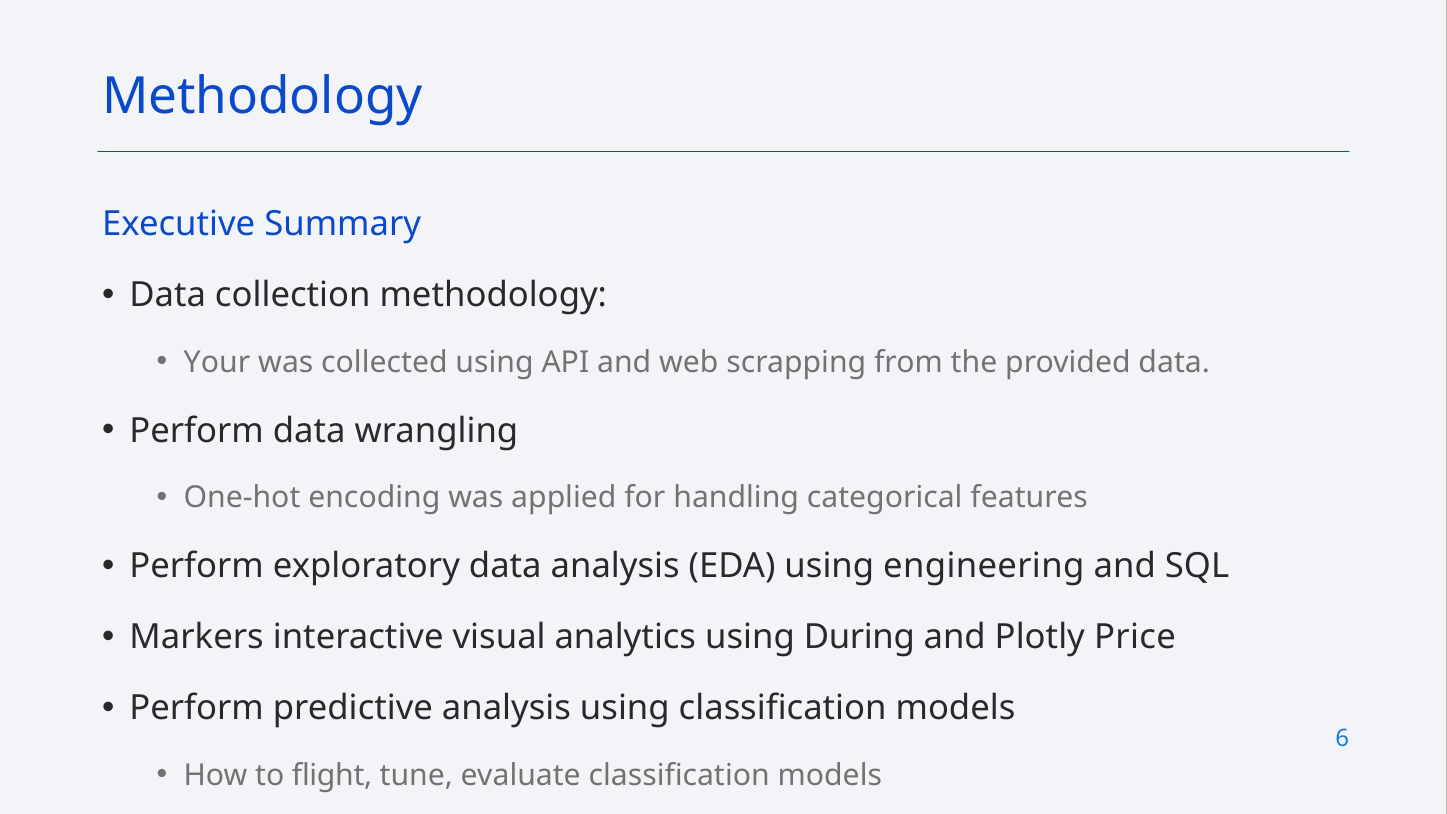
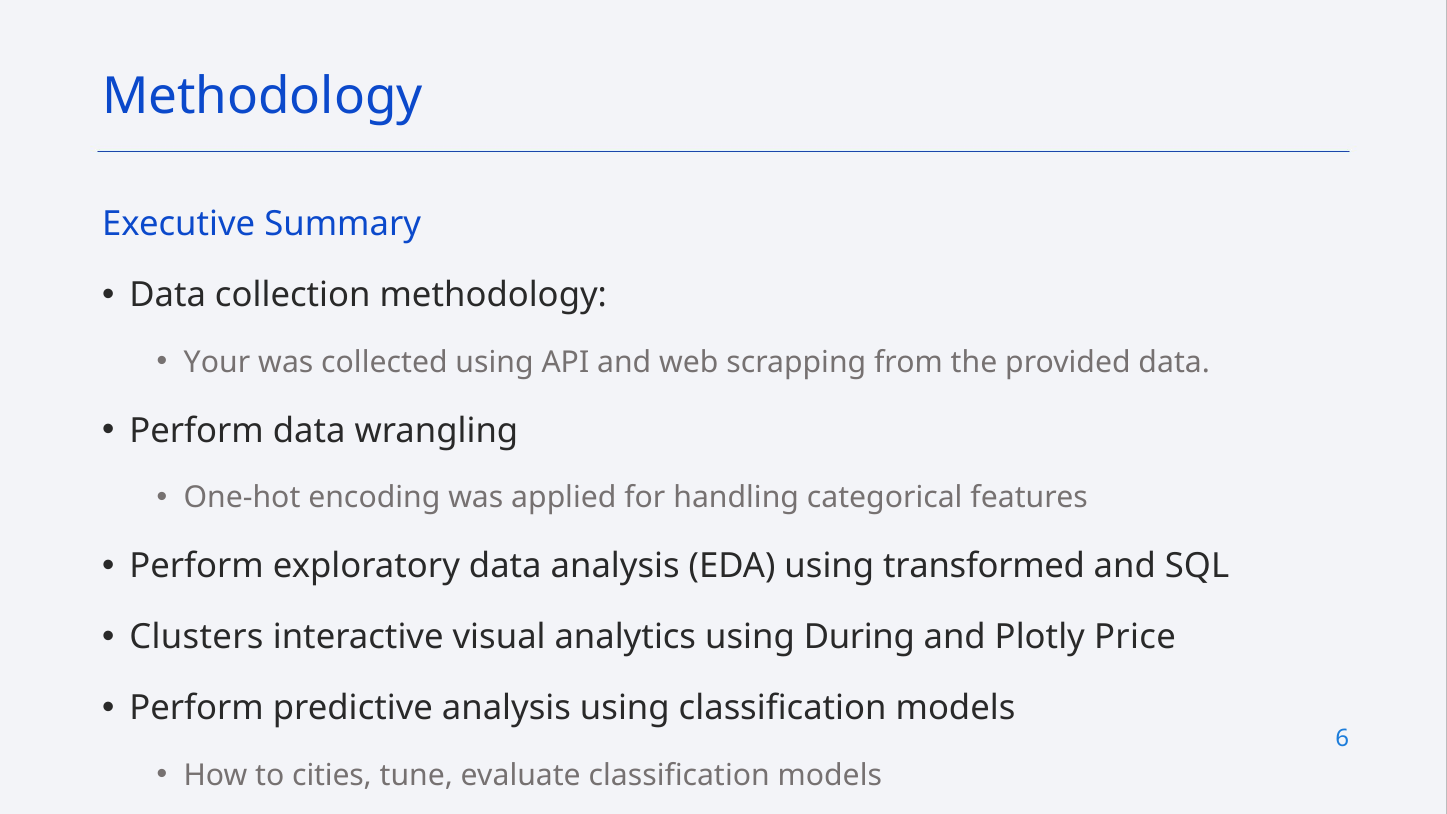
engineering: engineering -> transformed
Markers: Markers -> Clusters
flight: flight -> cities
